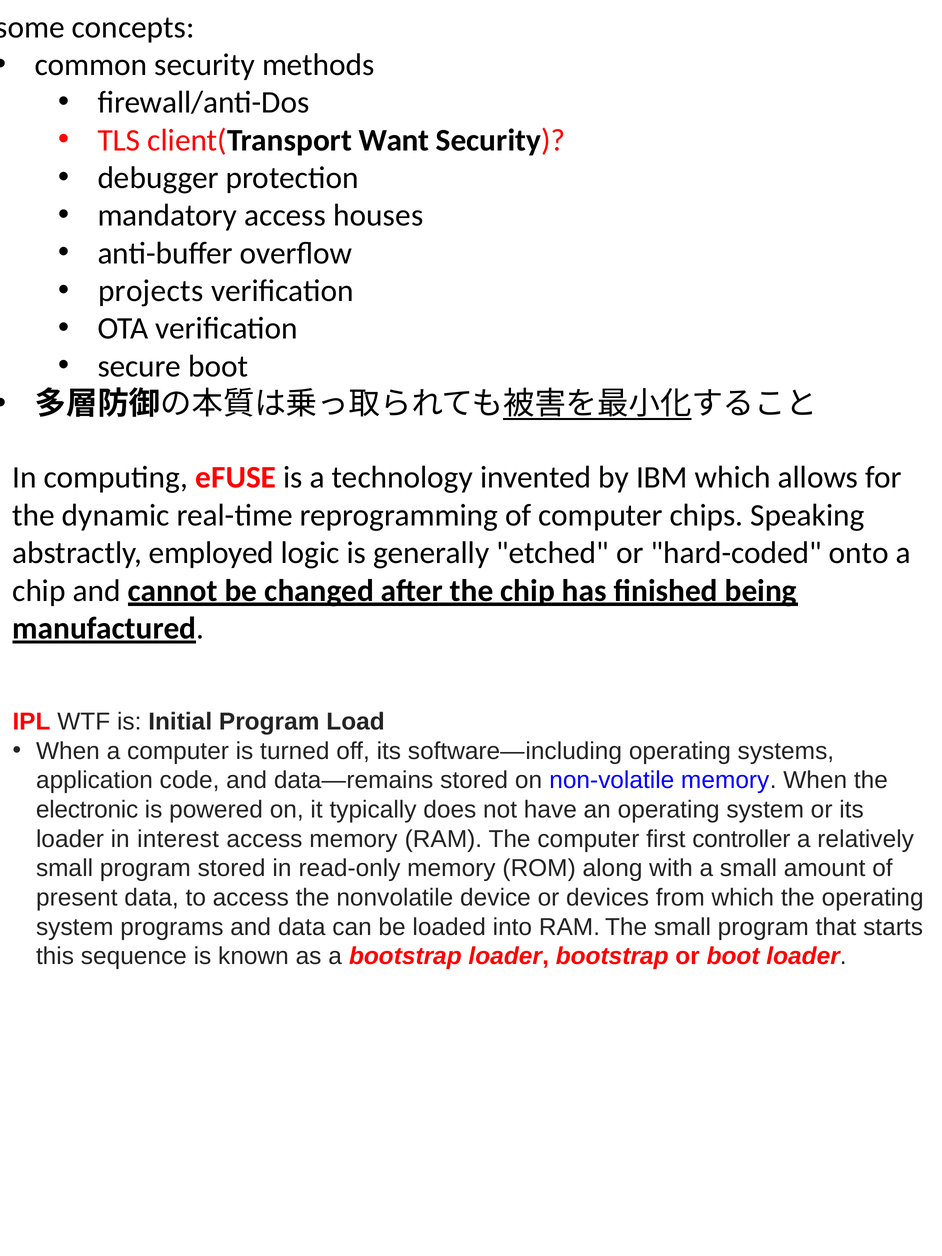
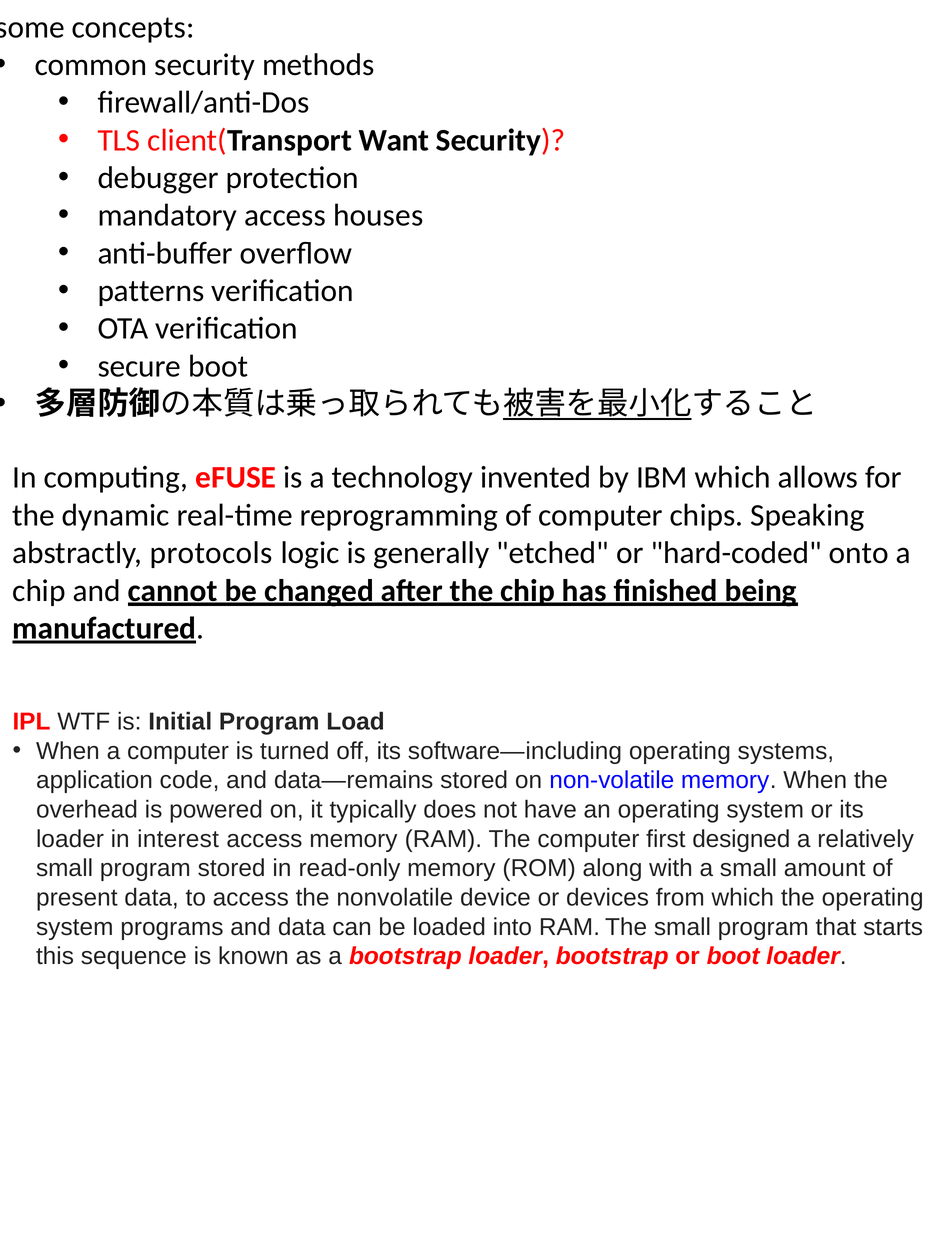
projects: projects -> patterns
employed: employed -> protocols
electronic: electronic -> overhead
controller: controller -> designed
